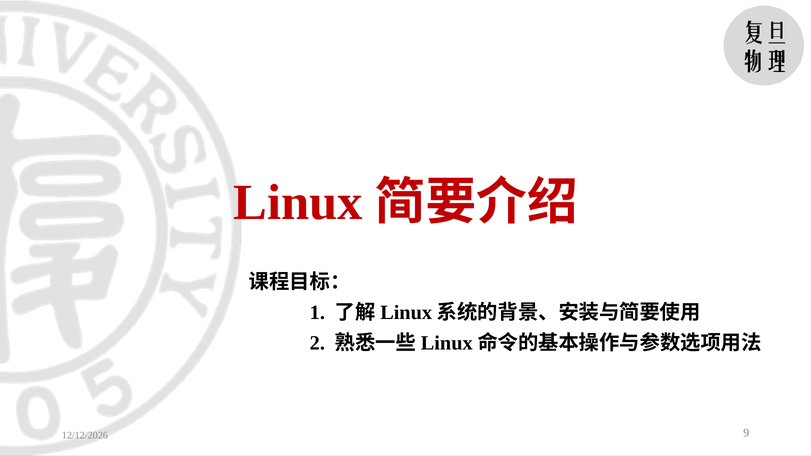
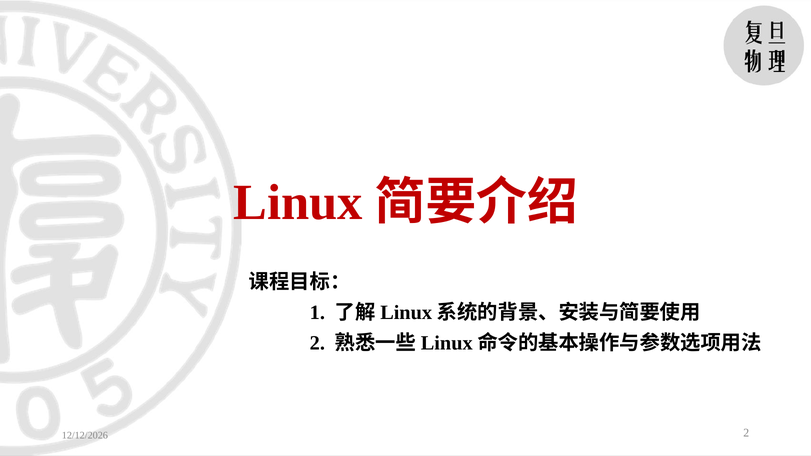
9 at (746, 433): 9 -> 2
